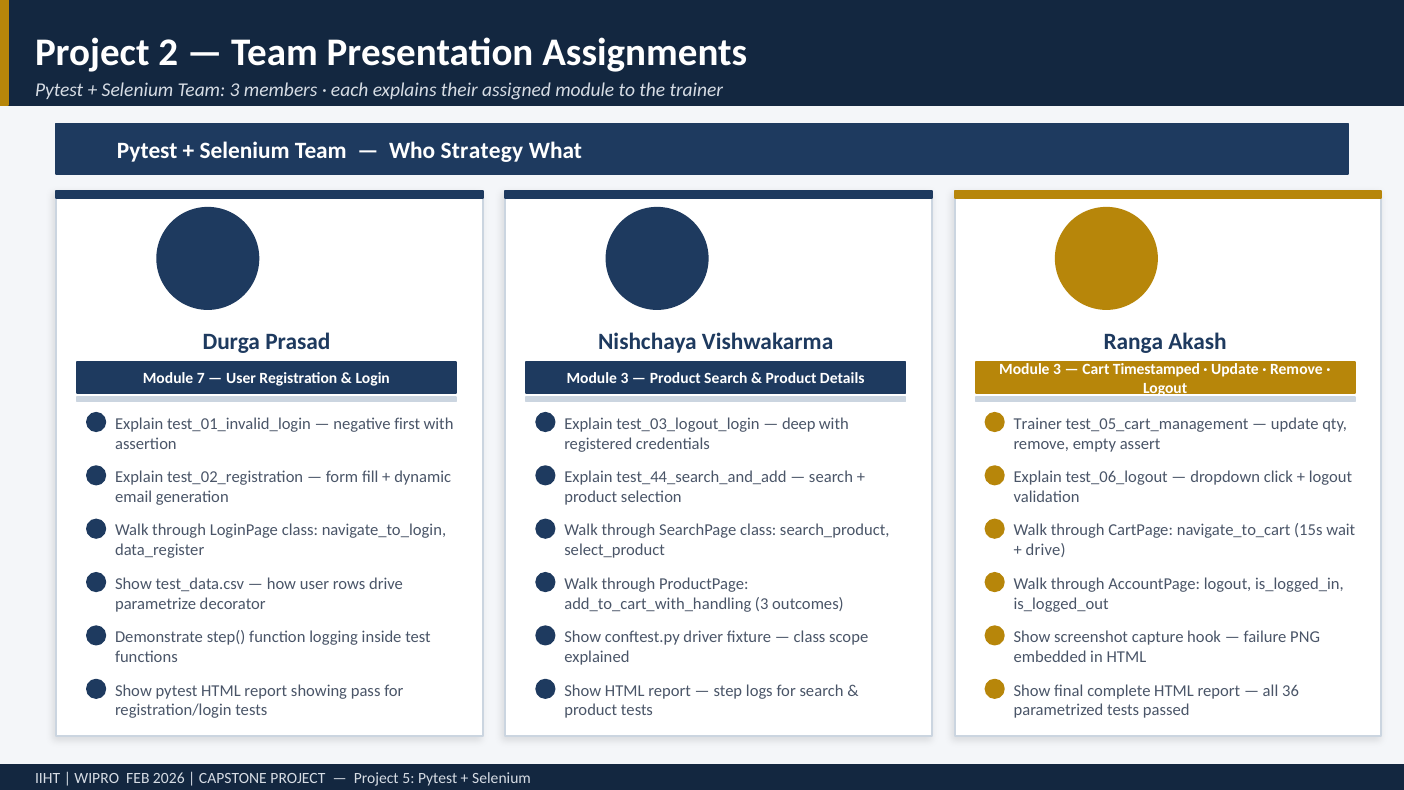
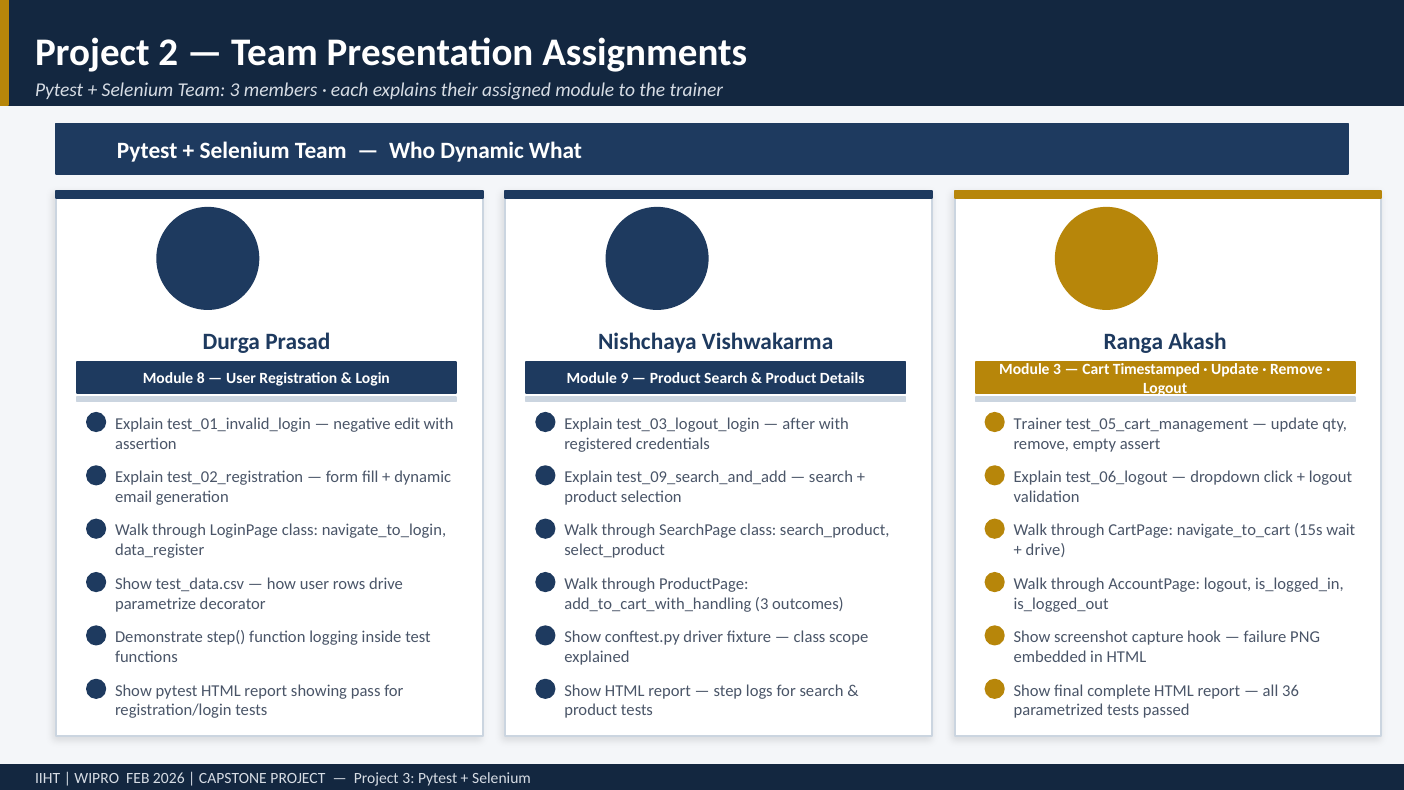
Who Strategy: Strategy -> Dynamic
7: 7 -> 8
3 at (625, 379): 3 -> 9
first: first -> edit
deep: deep -> after
test_44_search_and_add: test_44_search_and_add -> test_09_search_and_add
Project 5: 5 -> 3
